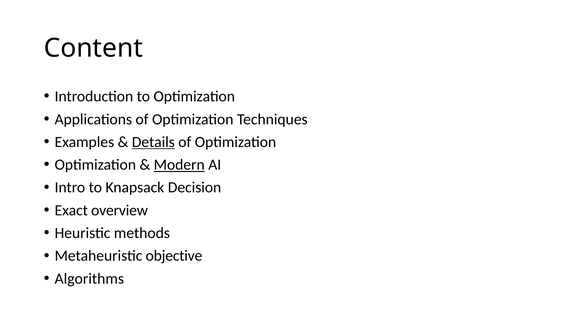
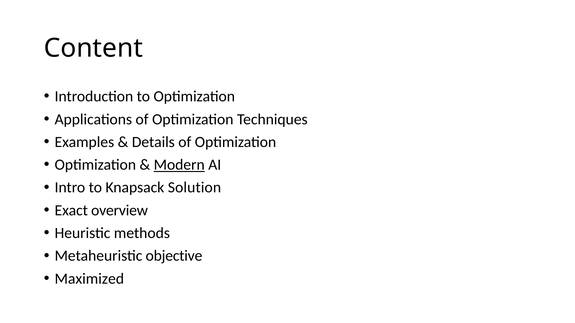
Details underline: present -> none
Decision: Decision -> Solution
Algorithms: Algorithms -> Maximized
